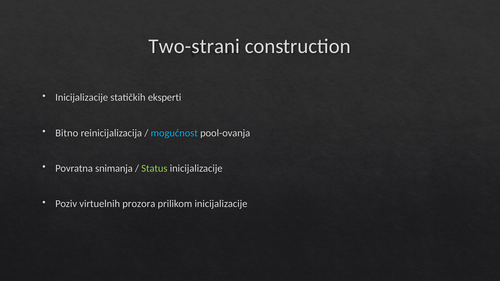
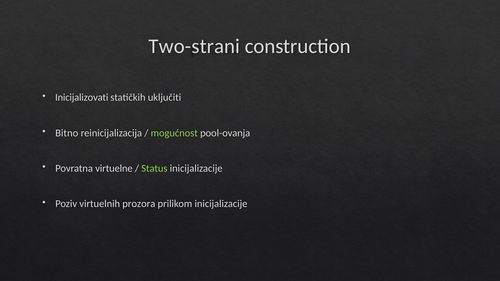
Inicijalizacije at (82, 98): Inicijalizacije -> Inicijalizovati
eksperti: eksperti -> uključiti
mogućnost colour: light blue -> light green
snimanja: snimanja -> virtuelne
